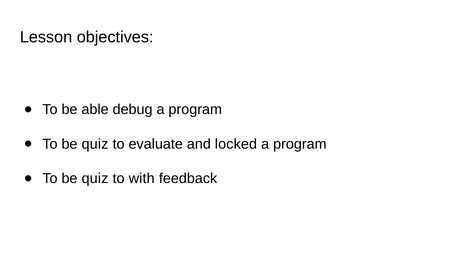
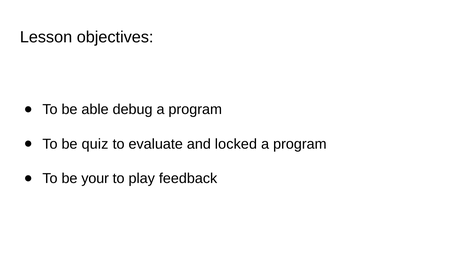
quiz at (95, 179): quiz -> your
with: with -> play
